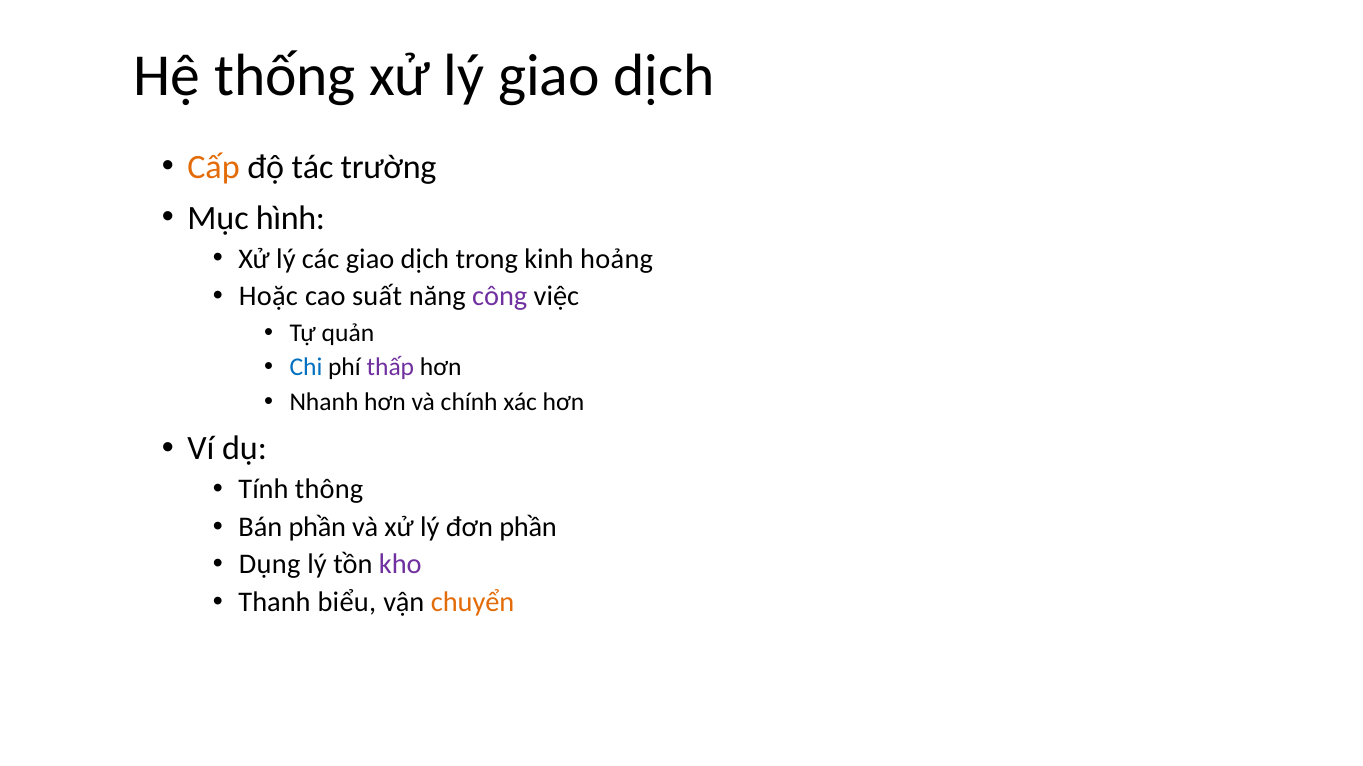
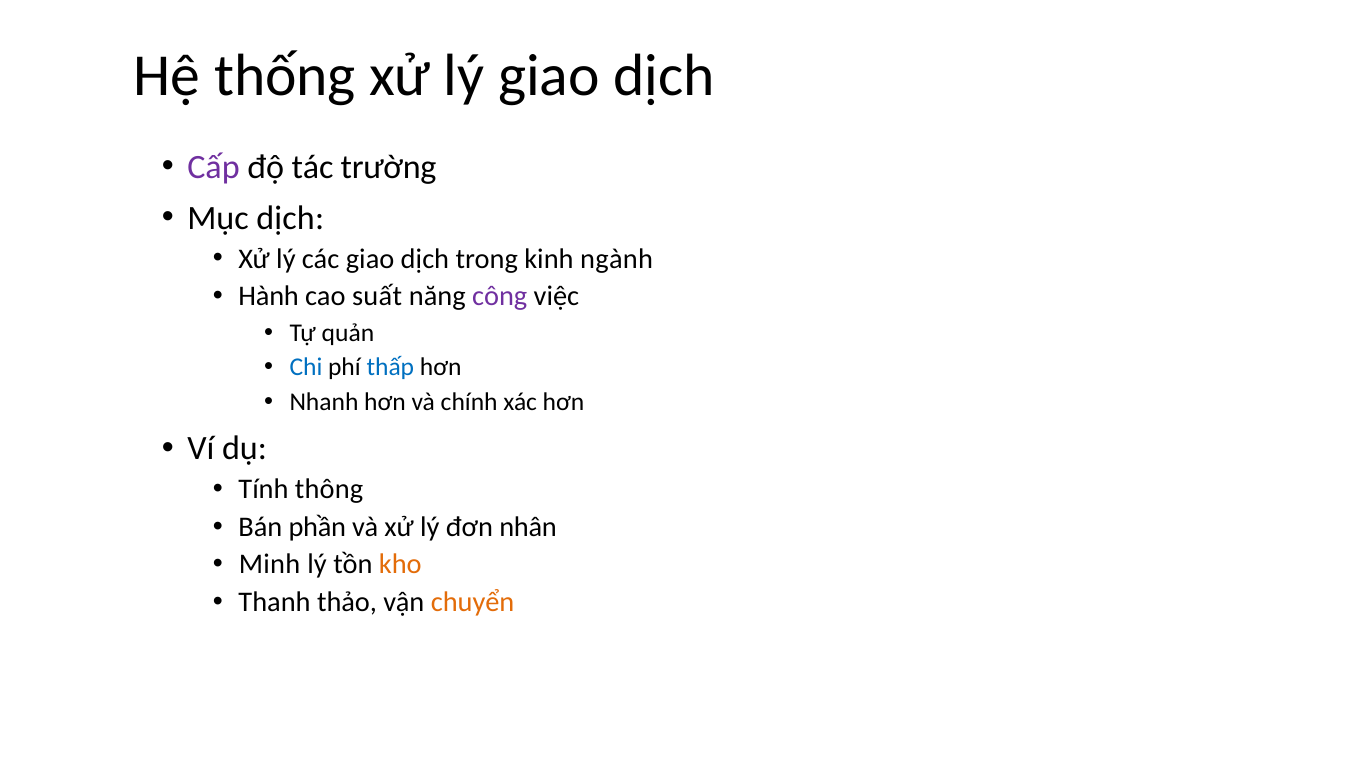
Cấp colour: orange -> purple
Mục hình: hình -> dịch
hoảng: hoảng -> ngành
Hoặc: Hoặc -> Hành
thấp colour: purple -> blue
đơn phần: phần -> nhân
Dụng: Dụng -> Minh
kho colour: purple -> orange
biểu: biểu -> thảo
